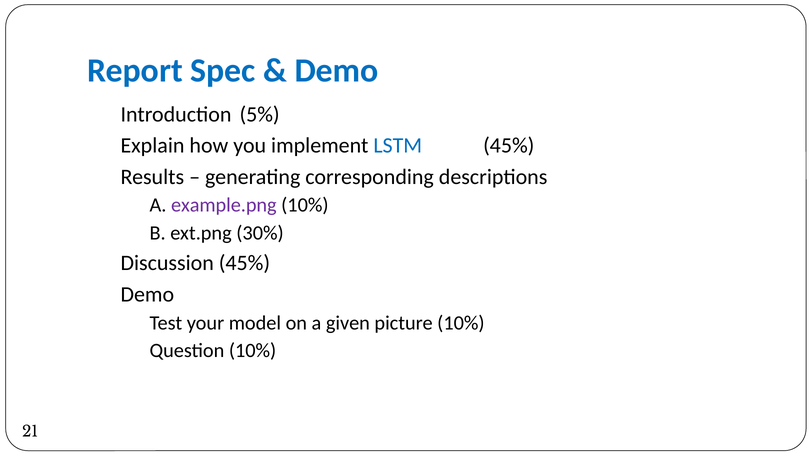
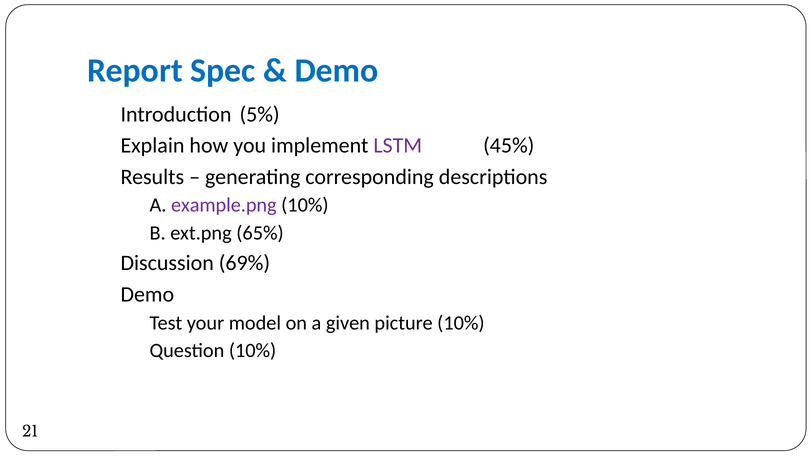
LSTM colour: blue -> purple
30%: 30% -> 65%
45% at (244, 263): 45% -> 69%
